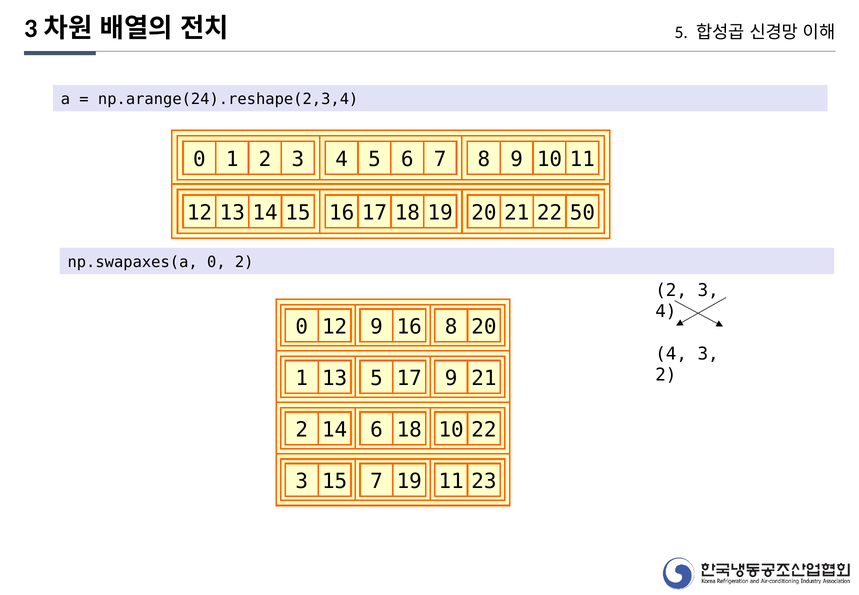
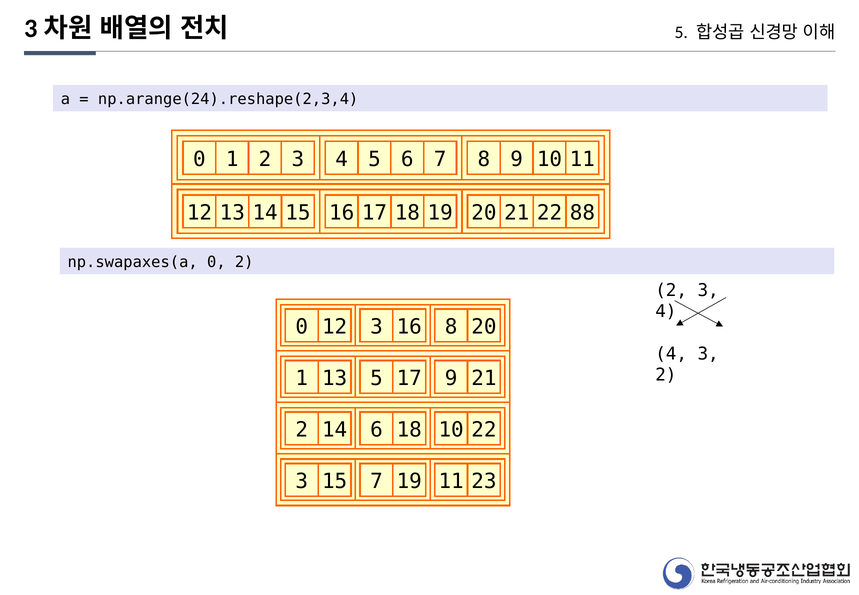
50: 50 -> 88
12 9: 9 -> 3
